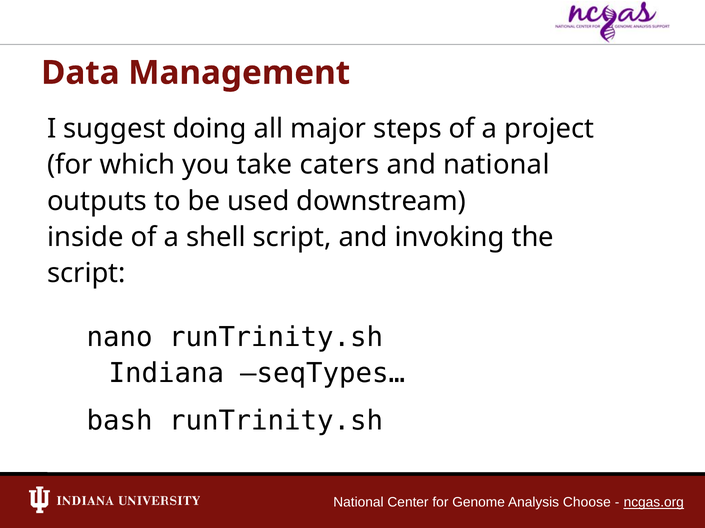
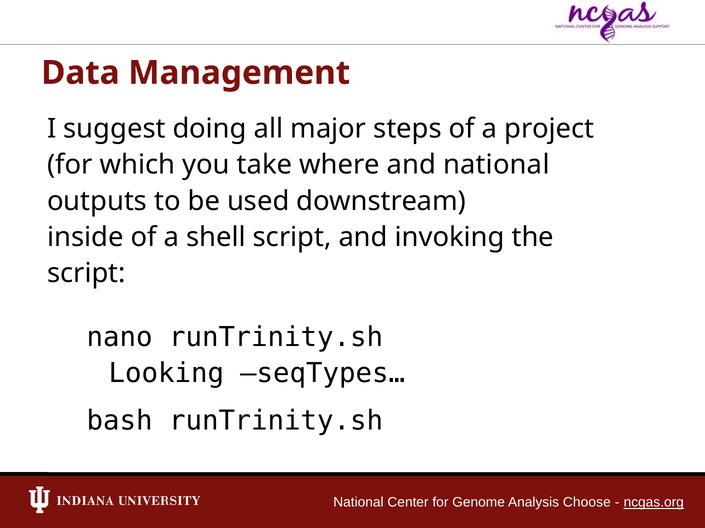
caters: caters -> where
Indiana: Indiana -> Looking
